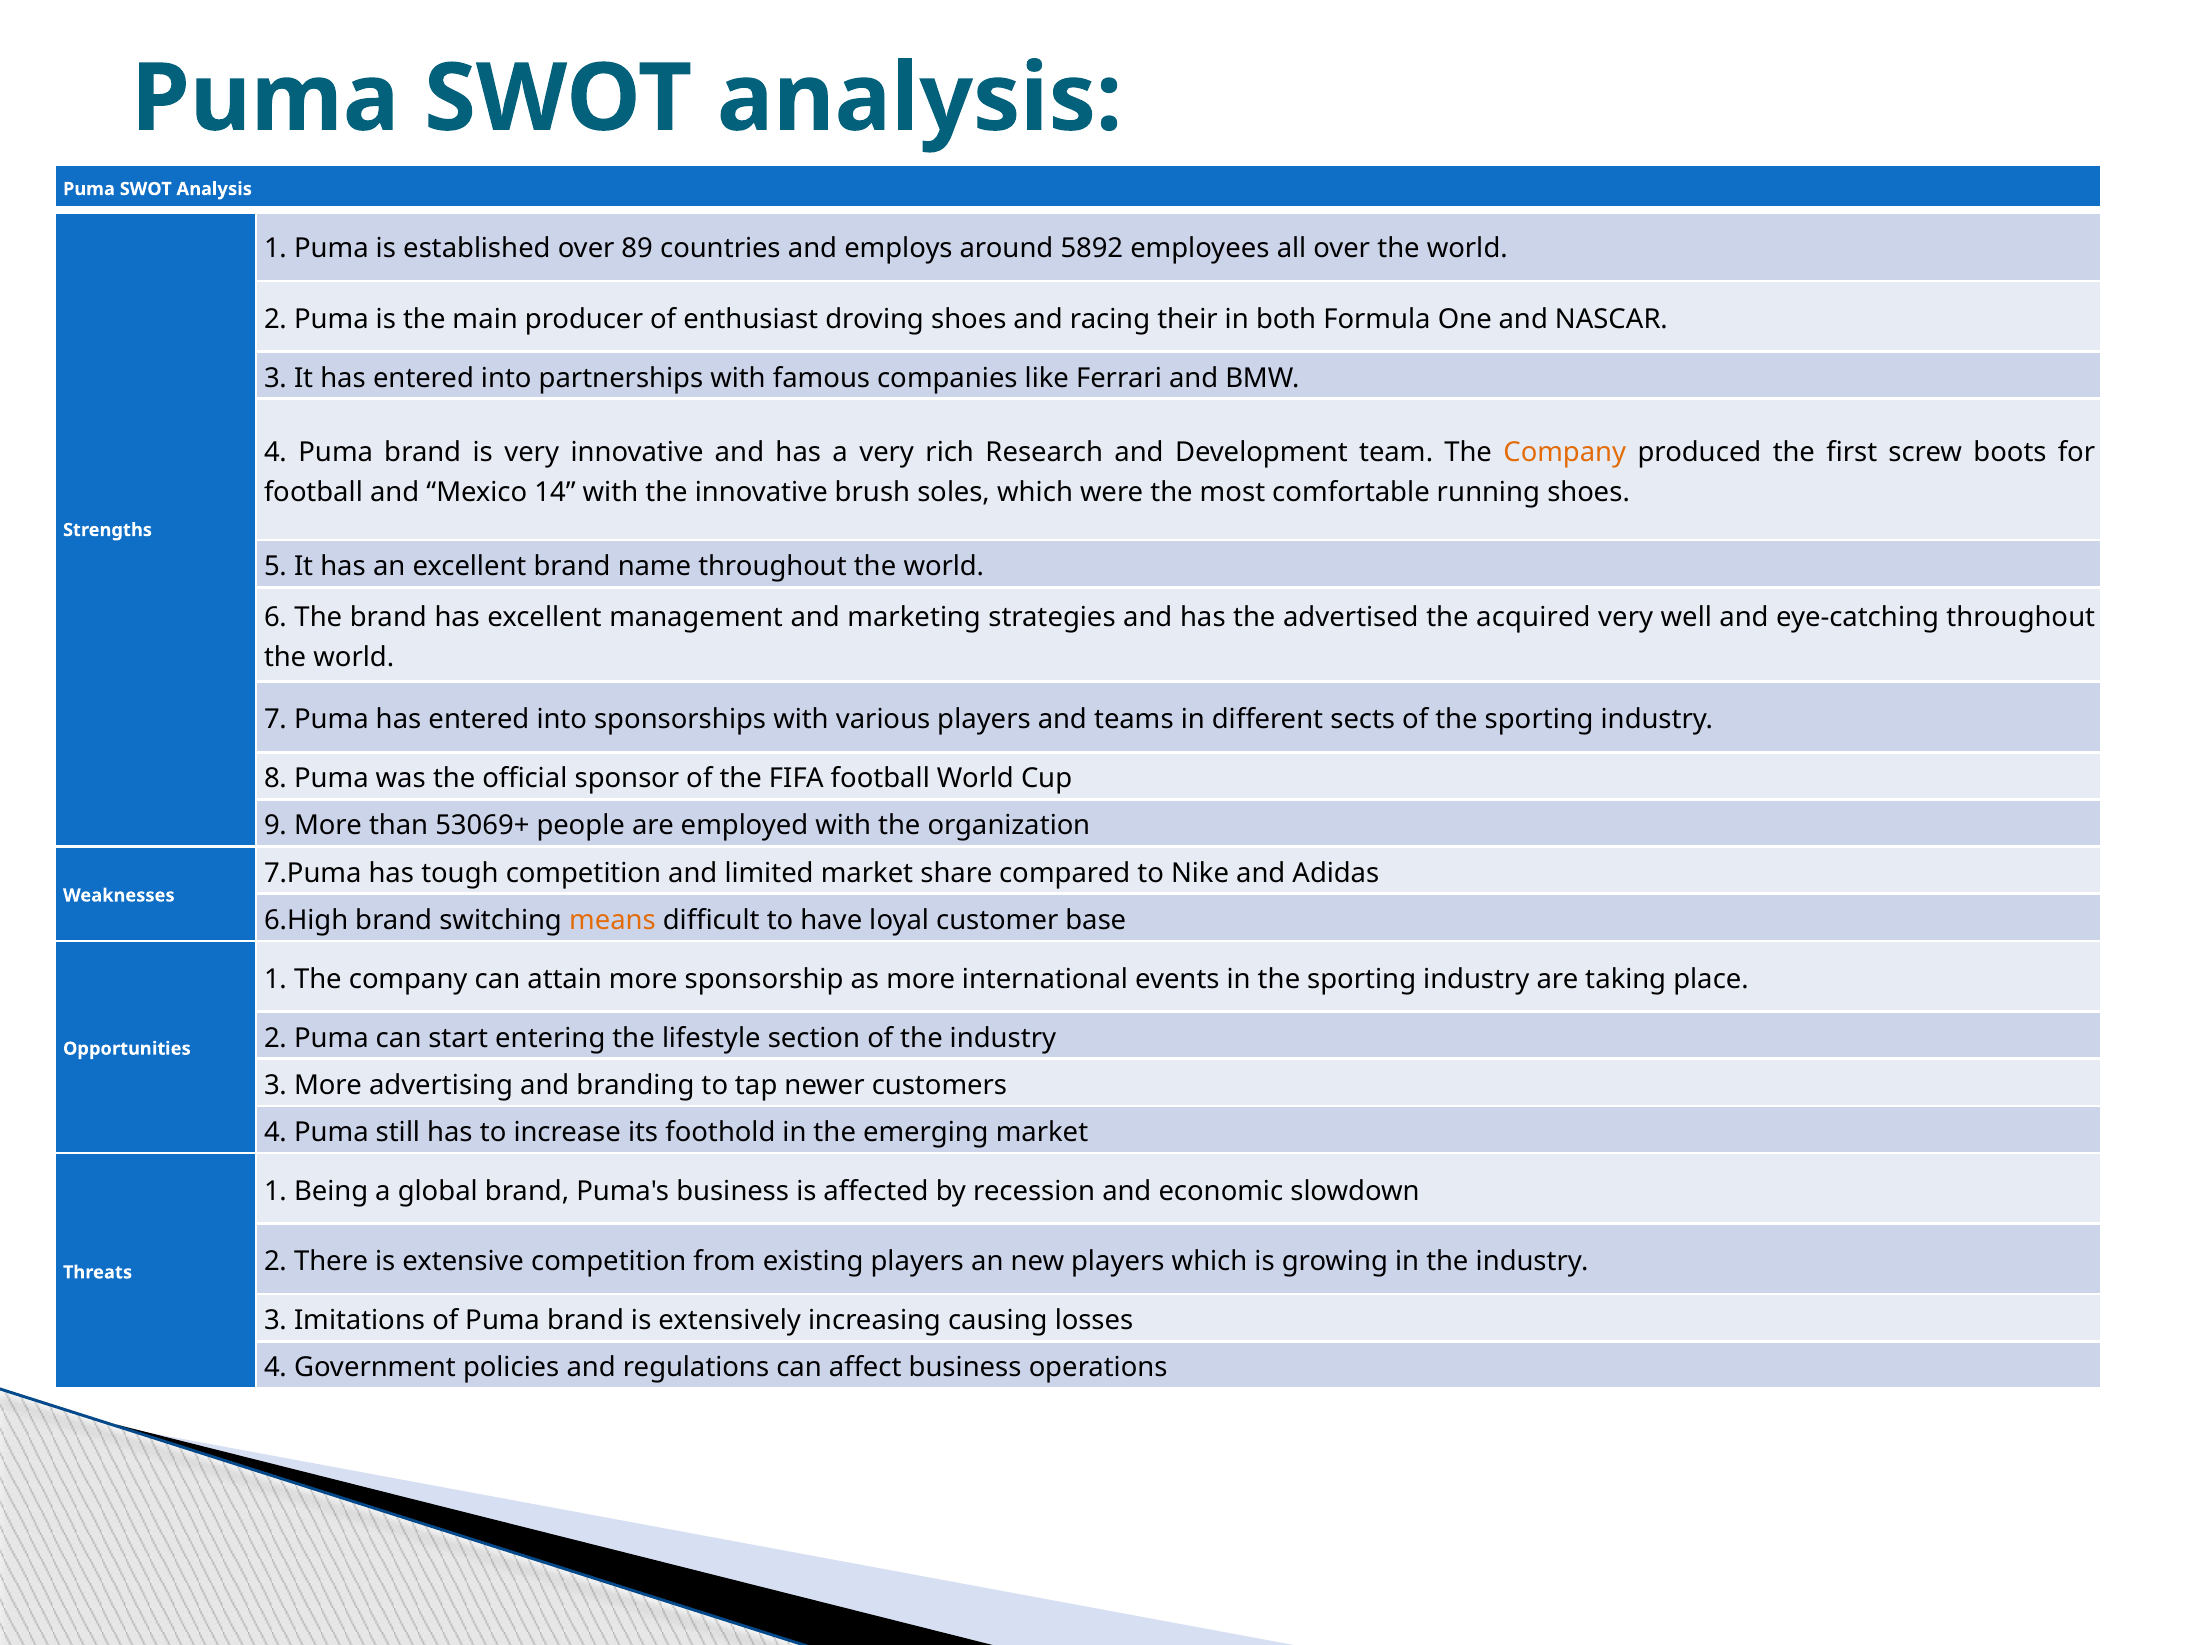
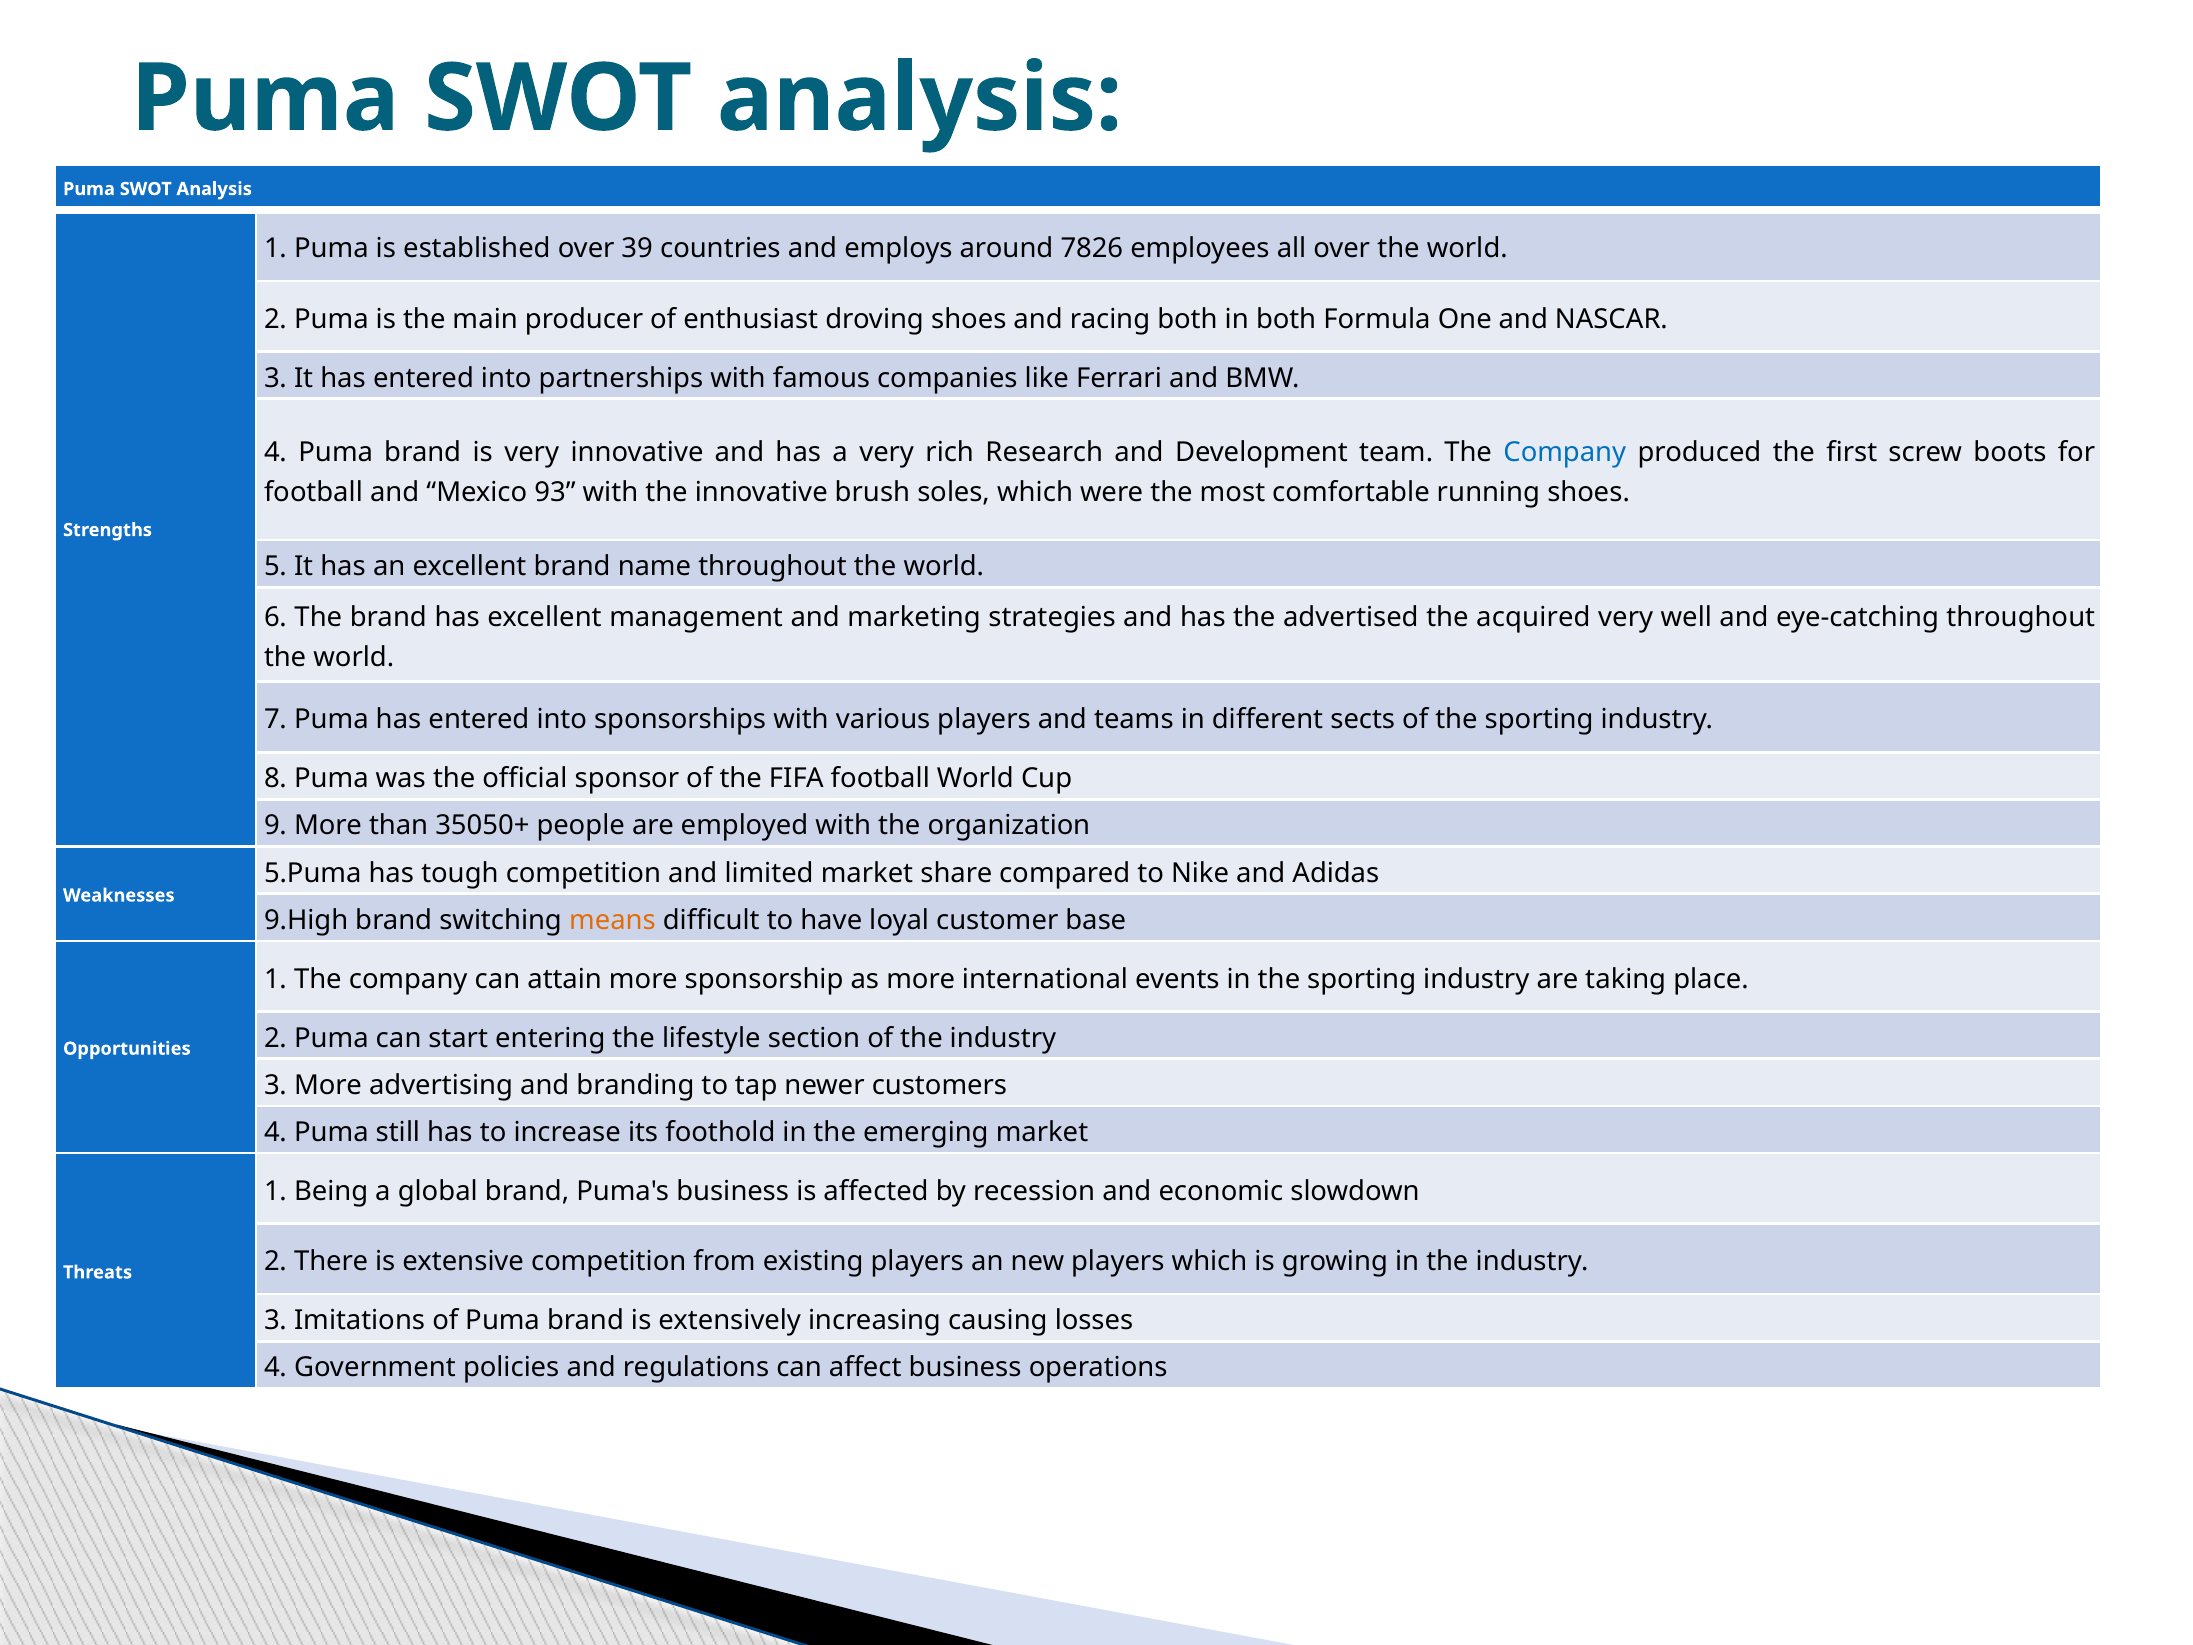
89: 89 -> 39
5892: 5892 -> 7826
racing their: their -> both
Company at (1565, 452) colour: orange -> blue
14: 14 -> 93
53069+: 53069+ -> 35050+
7.Puma: 7.Puma -> 5.Puma
6.High: 6.High -> 9.High
